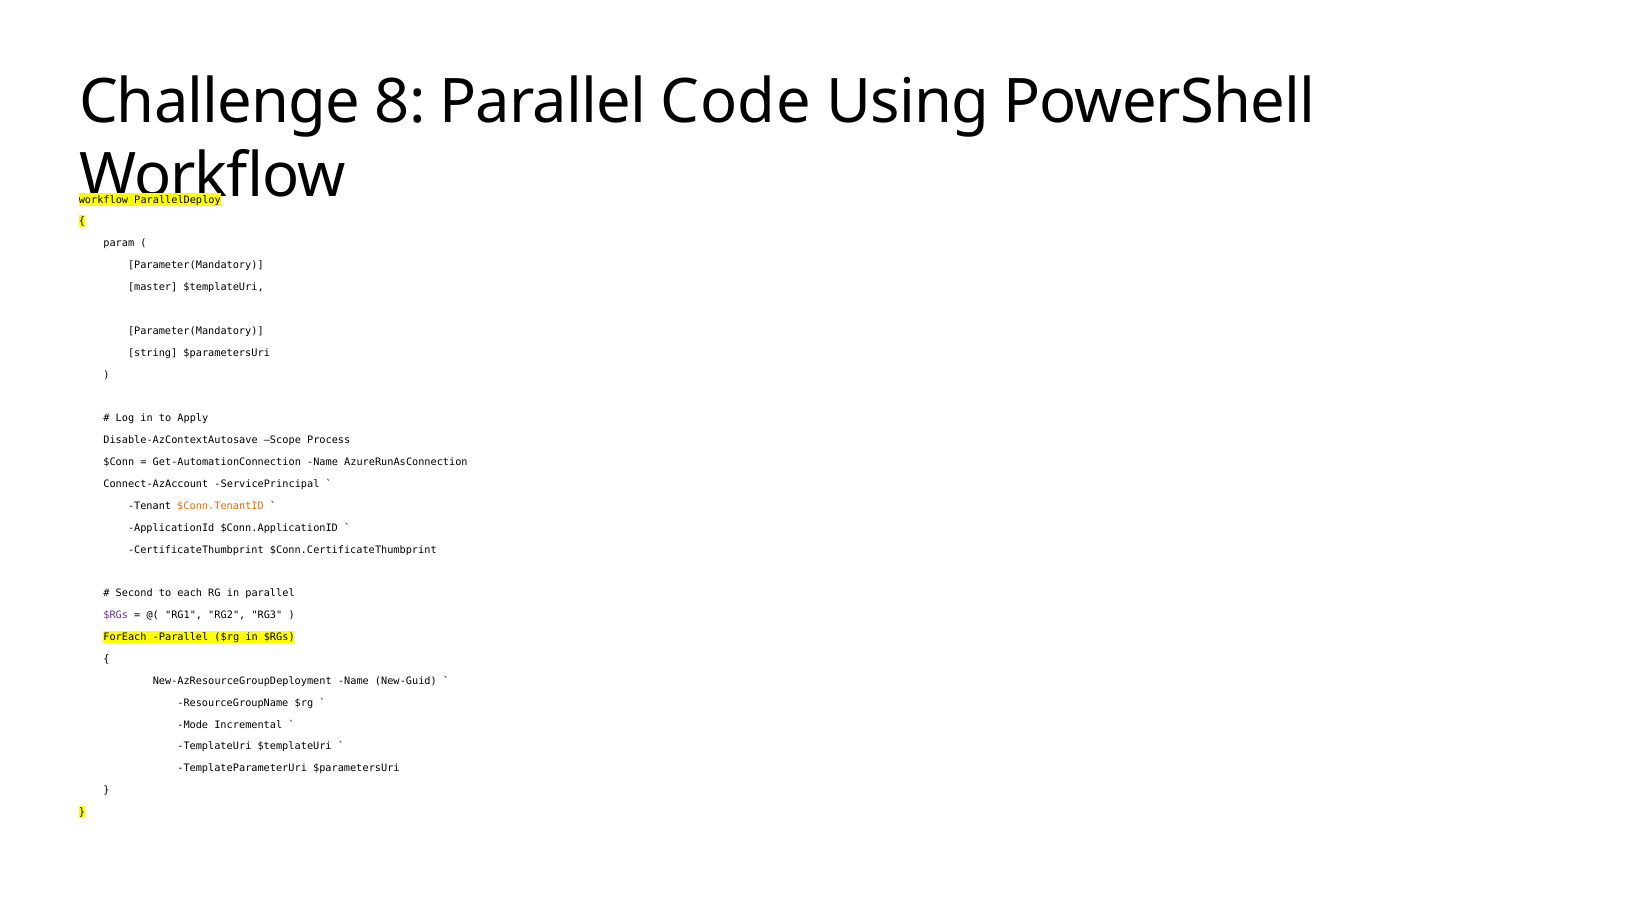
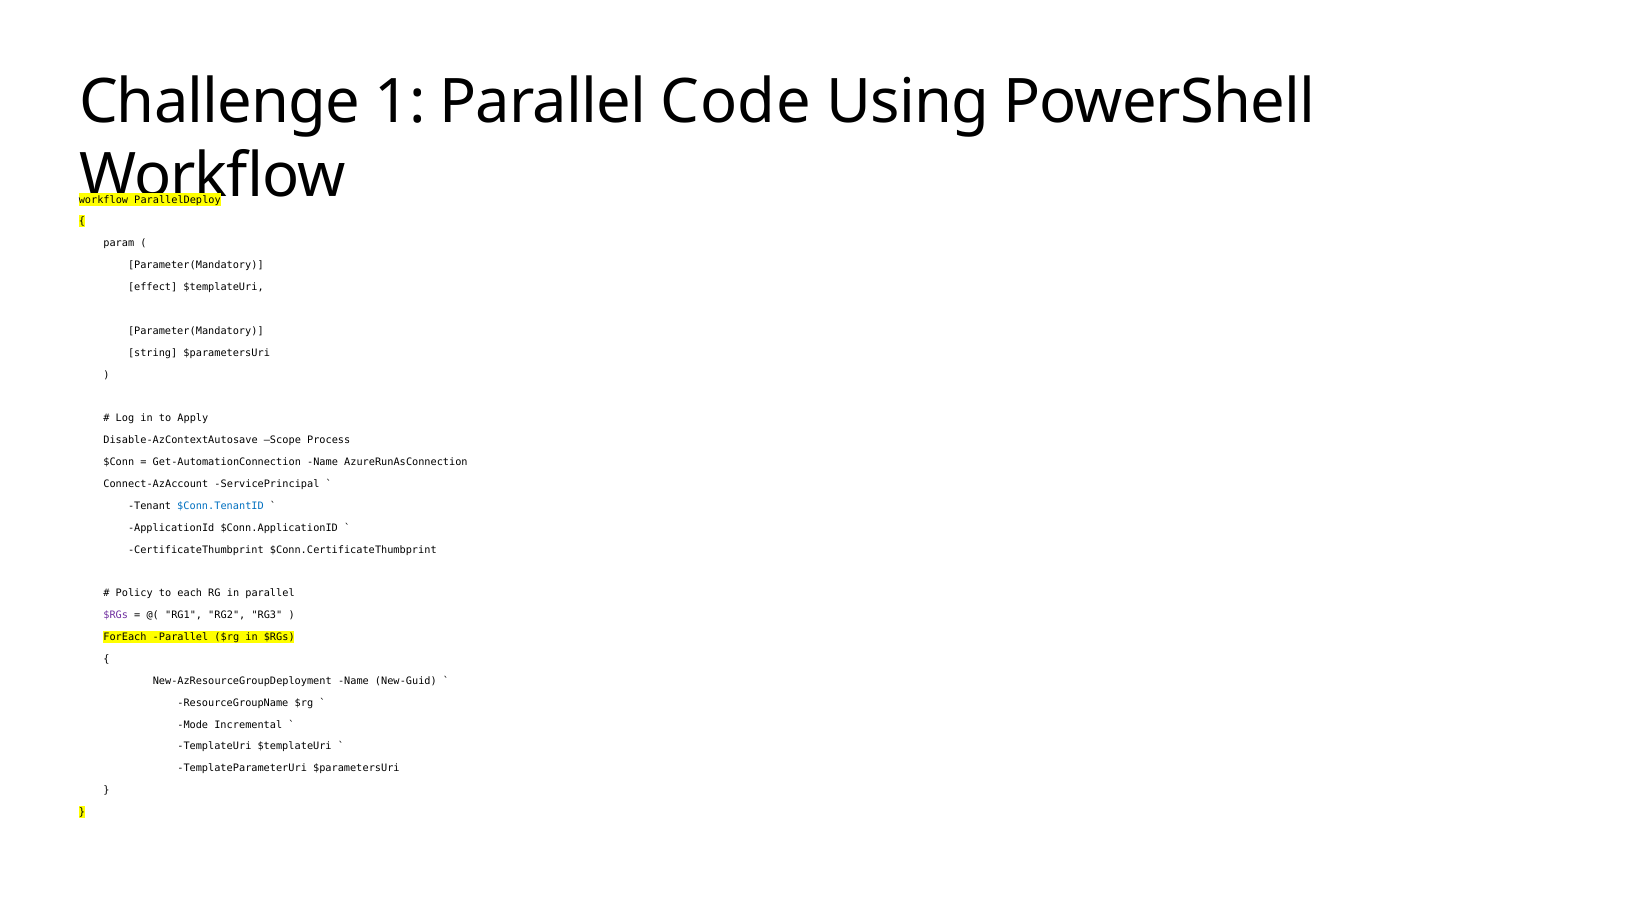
8: 8 -> 1
master: master -> effect
$Conn.TenantID colour: orange -> blue
Second: Second -> Policy
